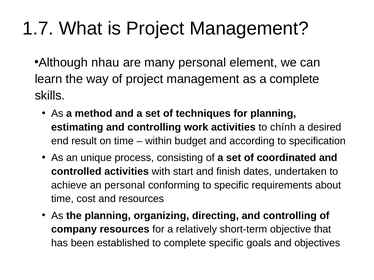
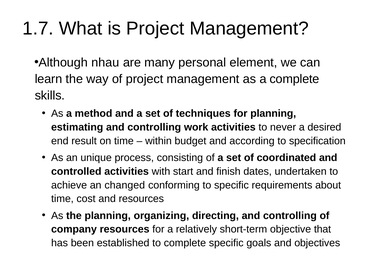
chính: chính -> never
an personal: personal -> changed
